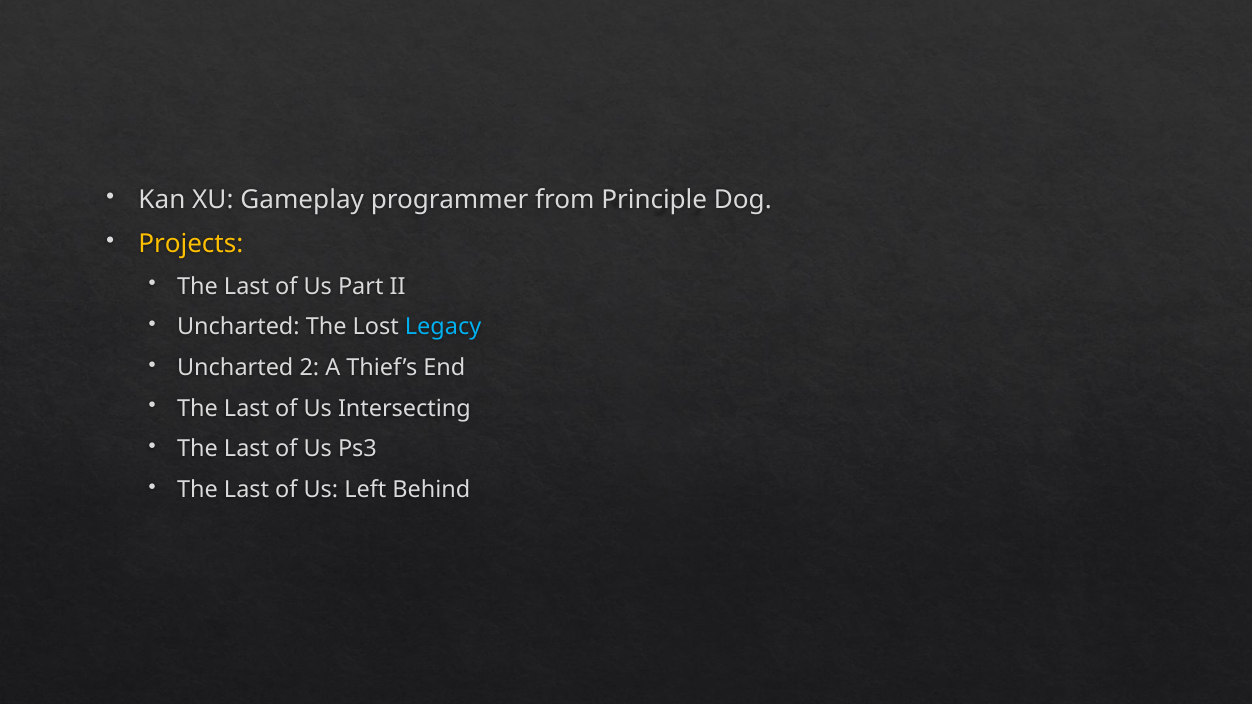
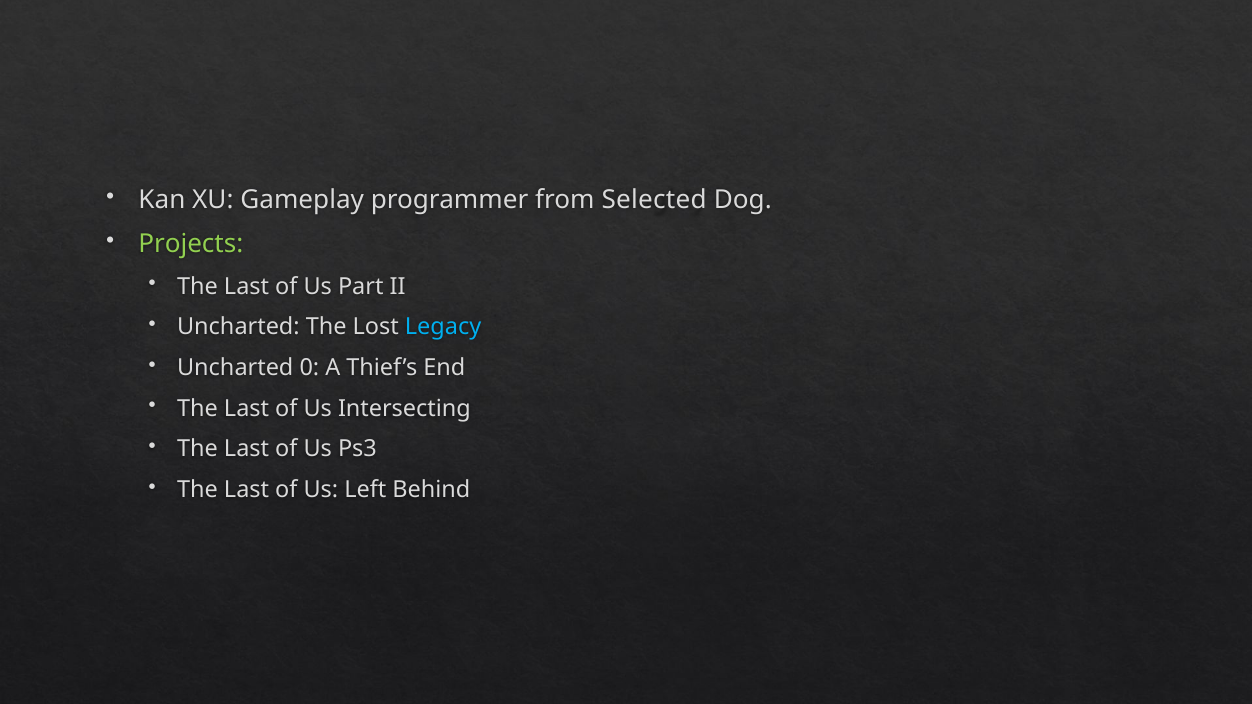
Principle: Principle -> Selected
Projects colour: yellow -> light green
2: 2 -> 0
